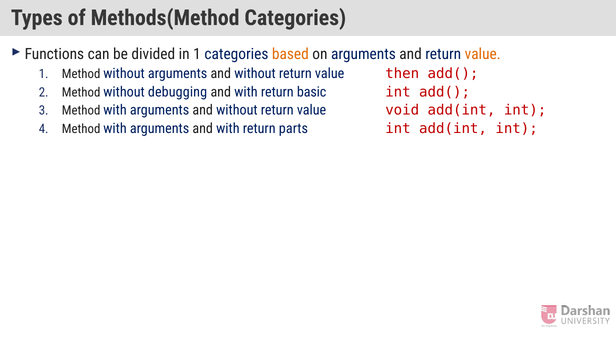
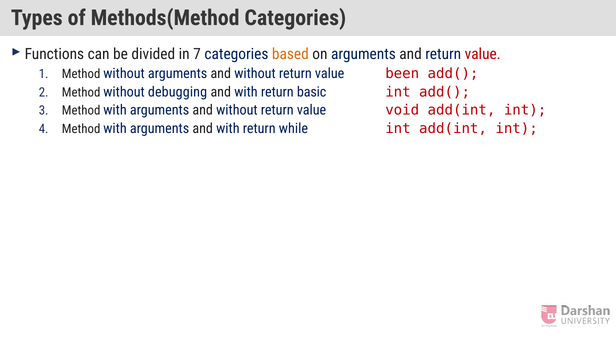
in 1: 1 -> 7
value at (483, 54) colour: orange -> red
then: then -> been
parts: parts -> while
